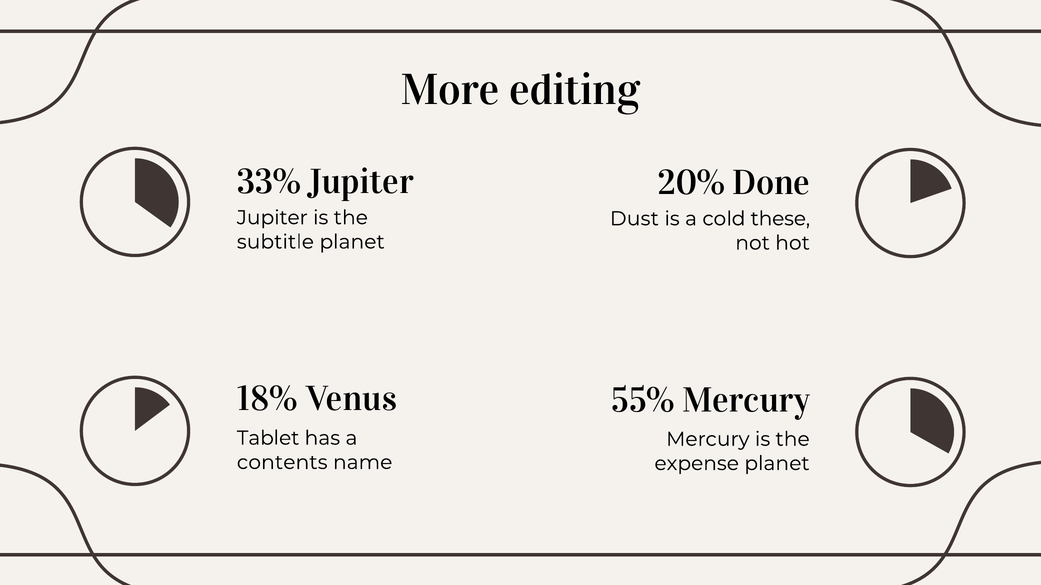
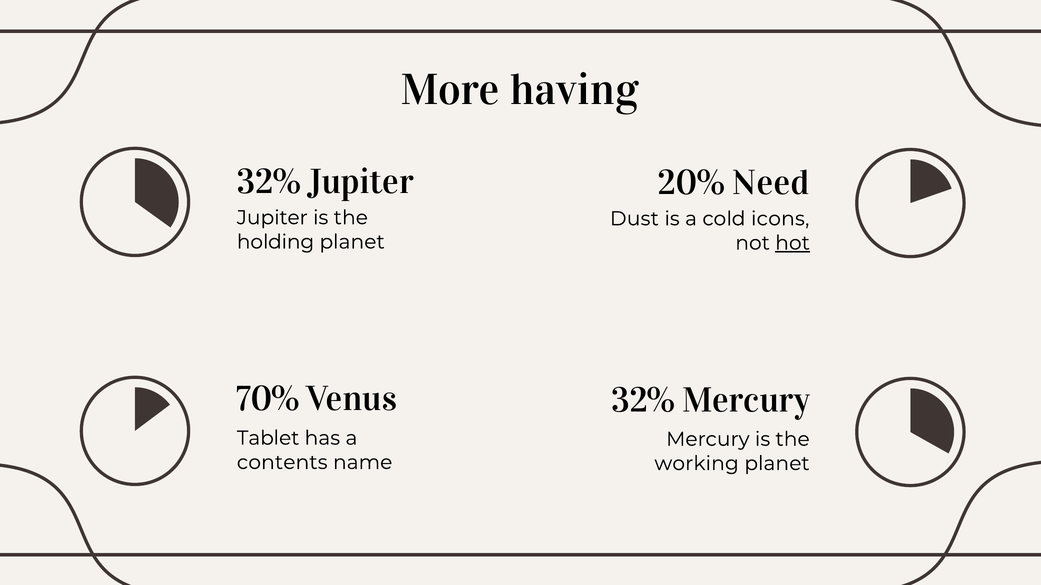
editing: editing -> having
33% at (269, 182): 33% -> 32%
Done: Done -> Need
these: these -> icons
subtitle: subtitle -> holding
hot underline: none -> present
18%: 18% -> 70%
55% at (643, 401): 55% -> 32%
expense: expense -> working
